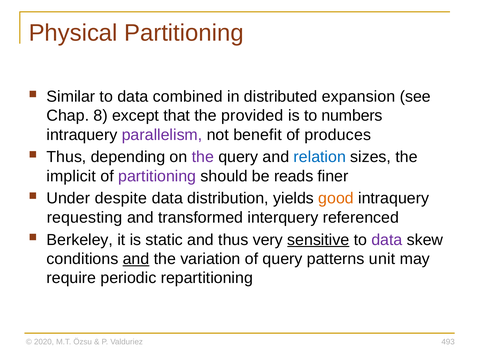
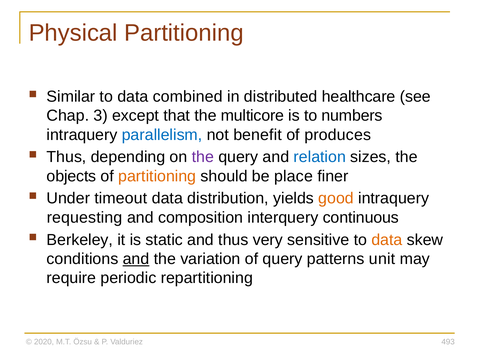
expansion: expansion -> healthcare
8: 8 -> 3
provided: provided -> multicore
parallelism colour: purple -> blue
implicit: implicit -> objects
partitioning at (157, 176) colour: purple -> orange
reads: reads -> place
despite: despite -> timeout
transformed: transformed -> composition
referenced: referenced -> continuous
sensitive underline: present -> none
data at (387, 240) colour: purple -> orange
